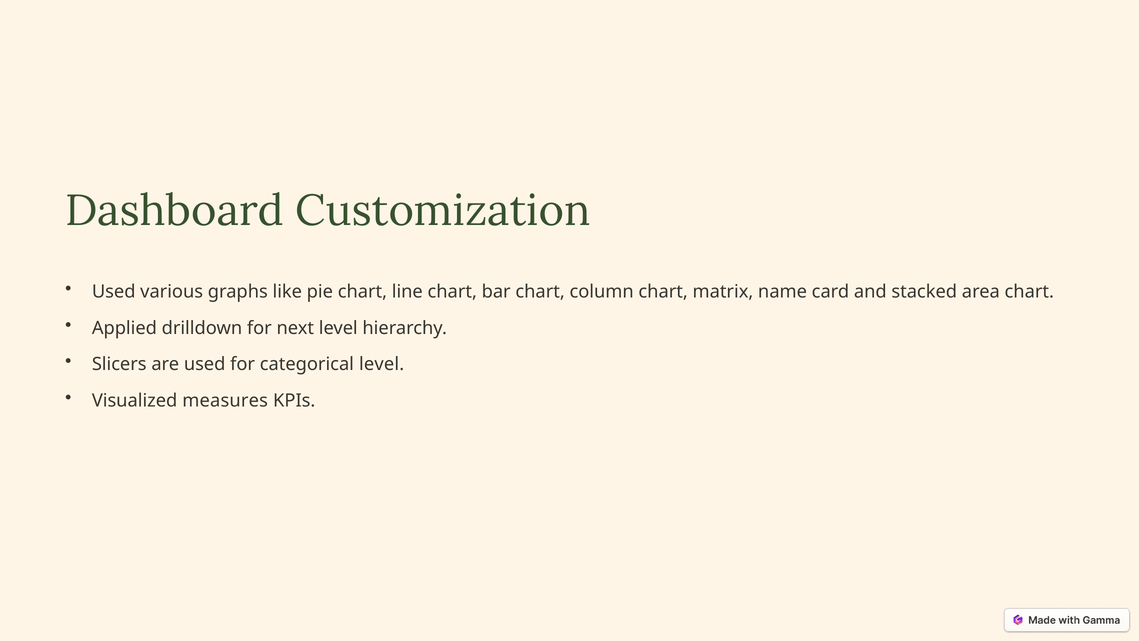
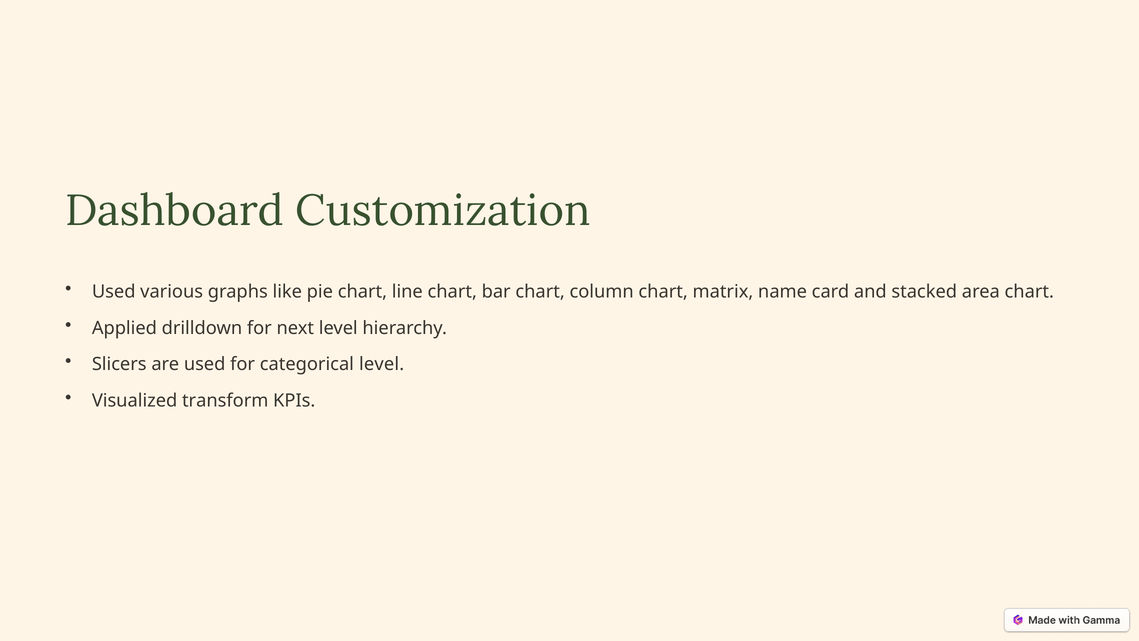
measures: measures -> transform
